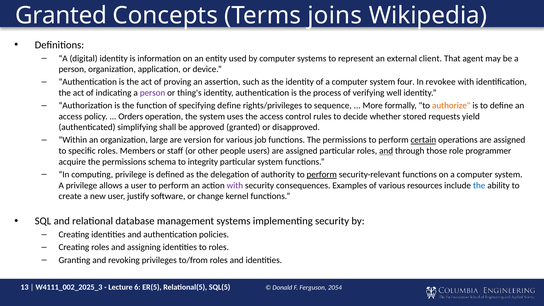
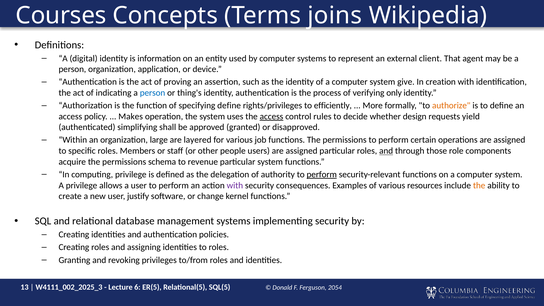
Granted at (61, 16): Granted -> Courses
four: four -> give
revokee: revokee -> creation
person at (153, 93) colour: purple -> blue
well: well -> only
sequence: sequence -> efficiently
Orders: Orders -> Makes
access at (272, 116) underline: none -> present
stored: stored -> design
version: version -> layered
certain underline: present -> none
programmer: programmer -> components
integrity: integrity -> revenue
the at (479, 185) colour: blue -> orange
